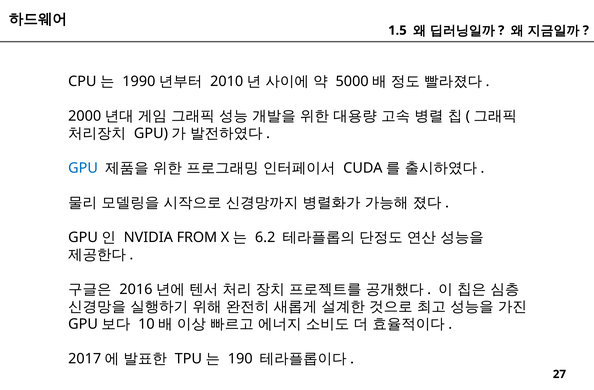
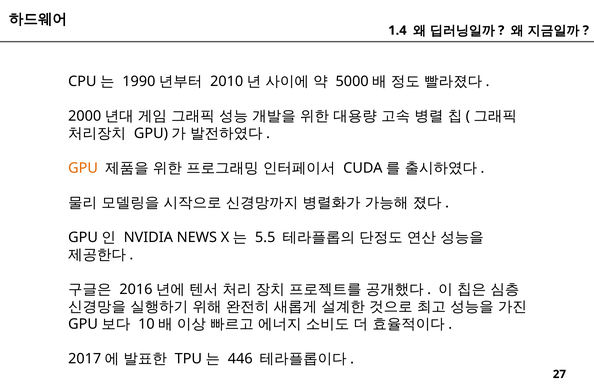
1.5: 1.5 -> 1.4
GPU colour: blue -> orange
FROM: FROM -> NEWS
6.2: 6.2 -> 5.5
190: 190 -> 446
